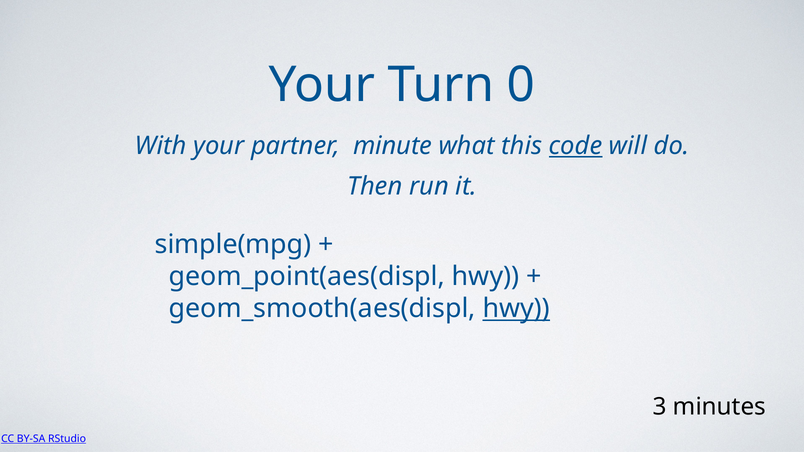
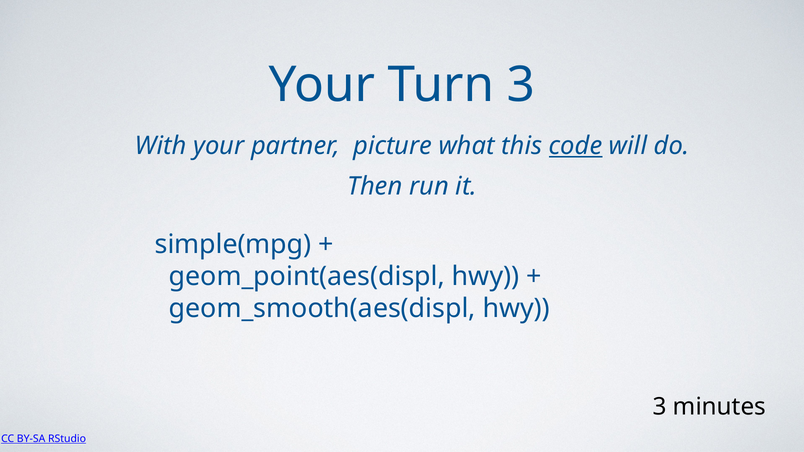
Turn 0: 0 -> 3
minute: minute -> picture
hwy at (516, 309) underline: present -> none
